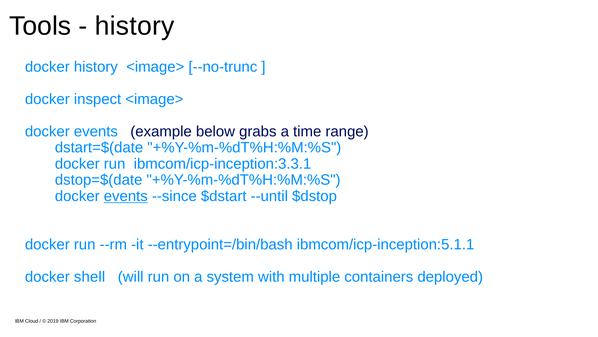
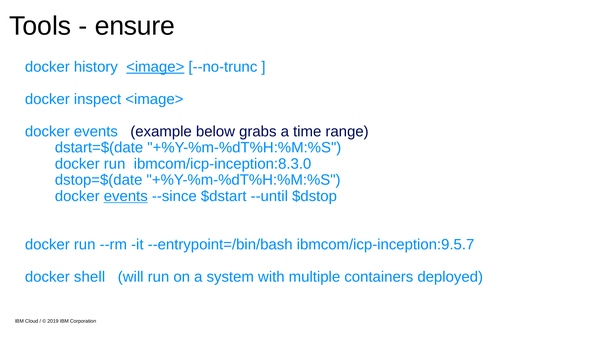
history at (135, 26): history -> ensure
<image> at (155, 67) underline: none -> present
ibmcom/icp-inception:3.3.1: ibmcom/icp-inception:3.3.1 -> ibmcom/icp-inception:8.3.0
ibmcom/icp-inception:5.1.1: ibmcom/icp-inception:5.1.1 -> ibmcom/icp-inception:9.5.7
